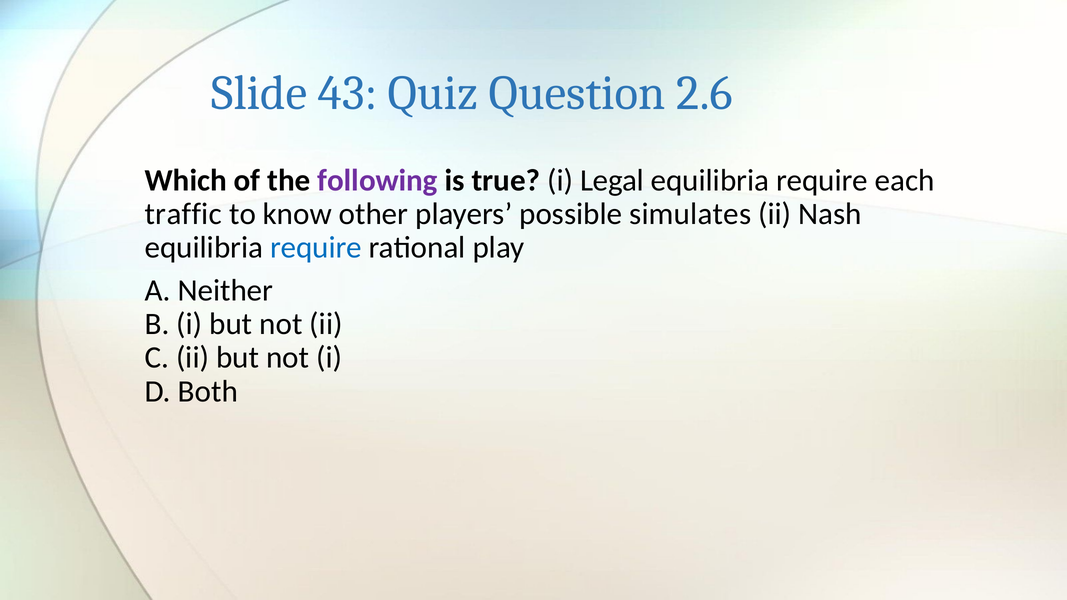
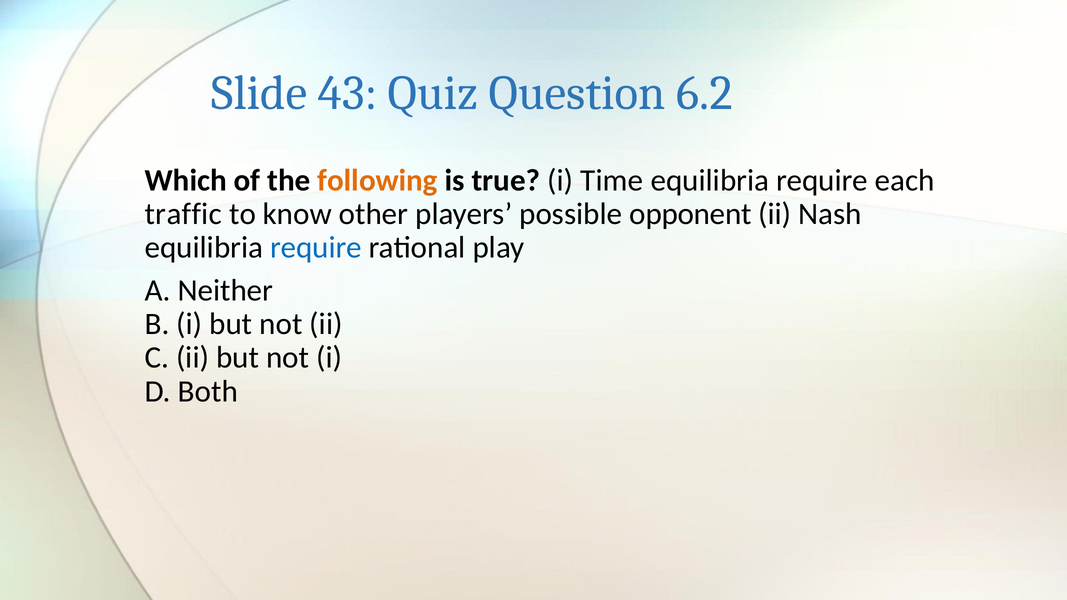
2.6: 2.6 -> 6.2
following colour: purple -> orange
Legal: Legal -> Time
simulates: simulates -> opponent
